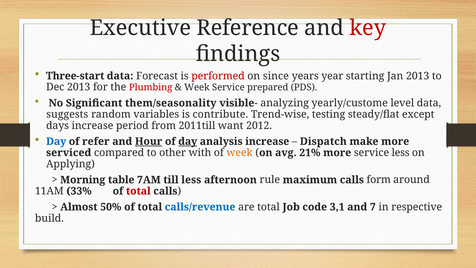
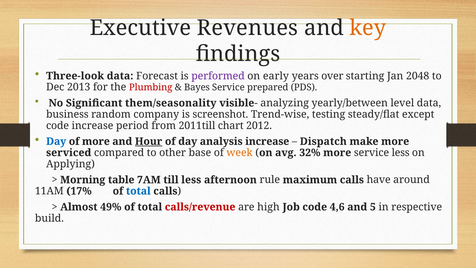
Reference: Reference -> Revenues
key colour: red -> orange
Three-start: Three-start -> Three-look
performed colour: red -> purple
since: since -> early
year: year -> over
Jan 2013: 2013 -> 2048
Week at (197, 87): Week -> Bayes
yearly/custome: yearly/custome -> yearly/between
suggests: suggests -> business
variables: variables -> company
contribute: contribute -> screenshot
days at (58, 125): days -> code
want: want -> chart
of refer: refer -> more
day at (188, 141) underline: present -> none
with: with -> base
21%: 21% -> 32%
form: form -> have
33%: 33% -> 17%
total at (138, 191) colour: red -> blue
50%: 50% -> 49%
calls/revenue colour: blue -> red
are total: total -> high
3,1: 3,1 -> 4,6
7: 7 -> 5
